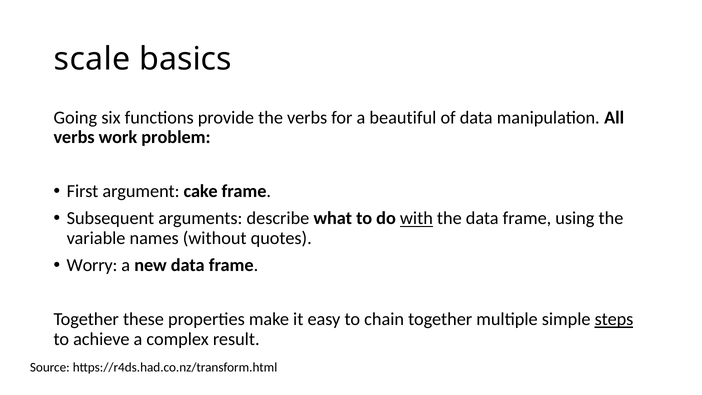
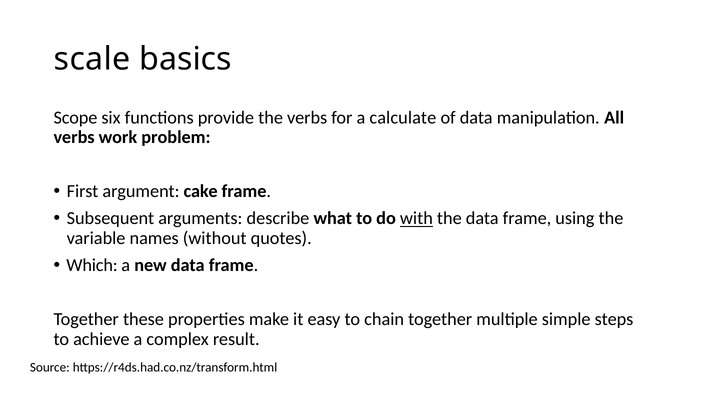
Going: Going -> Scope
beautiful: beautiful -> calculate
Worry: Worry -> Which
steps underline: present -> none
